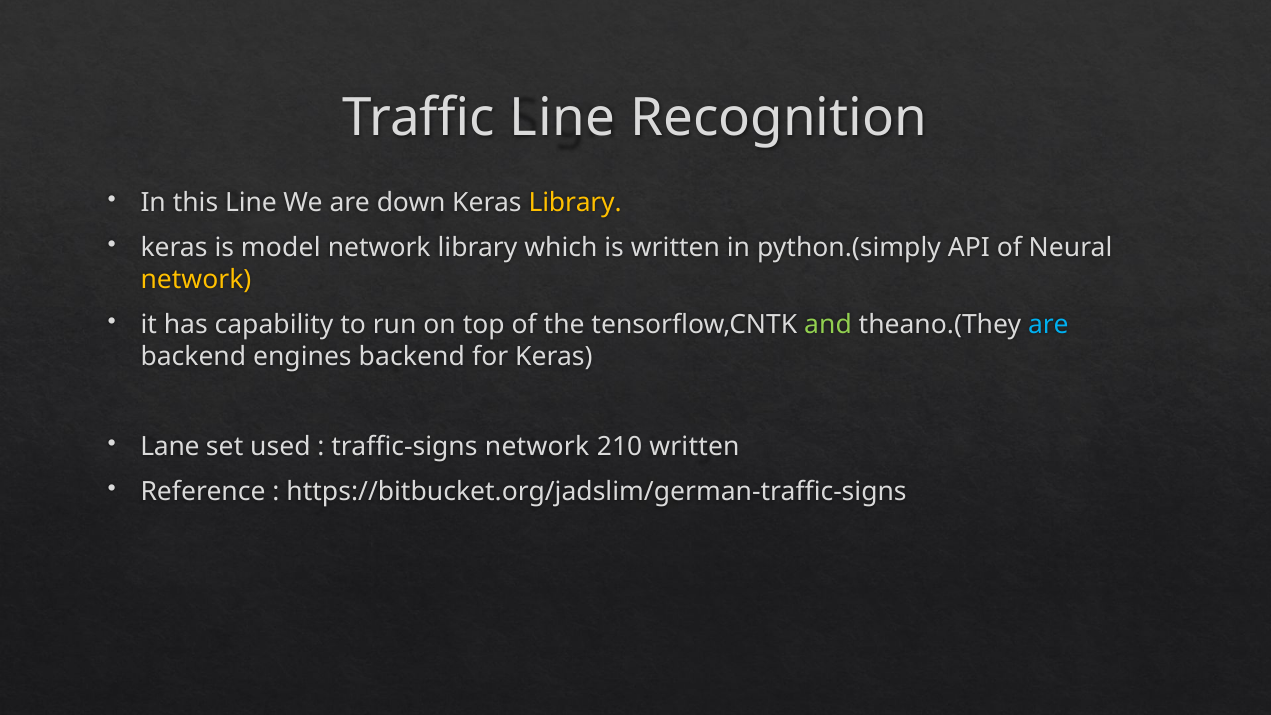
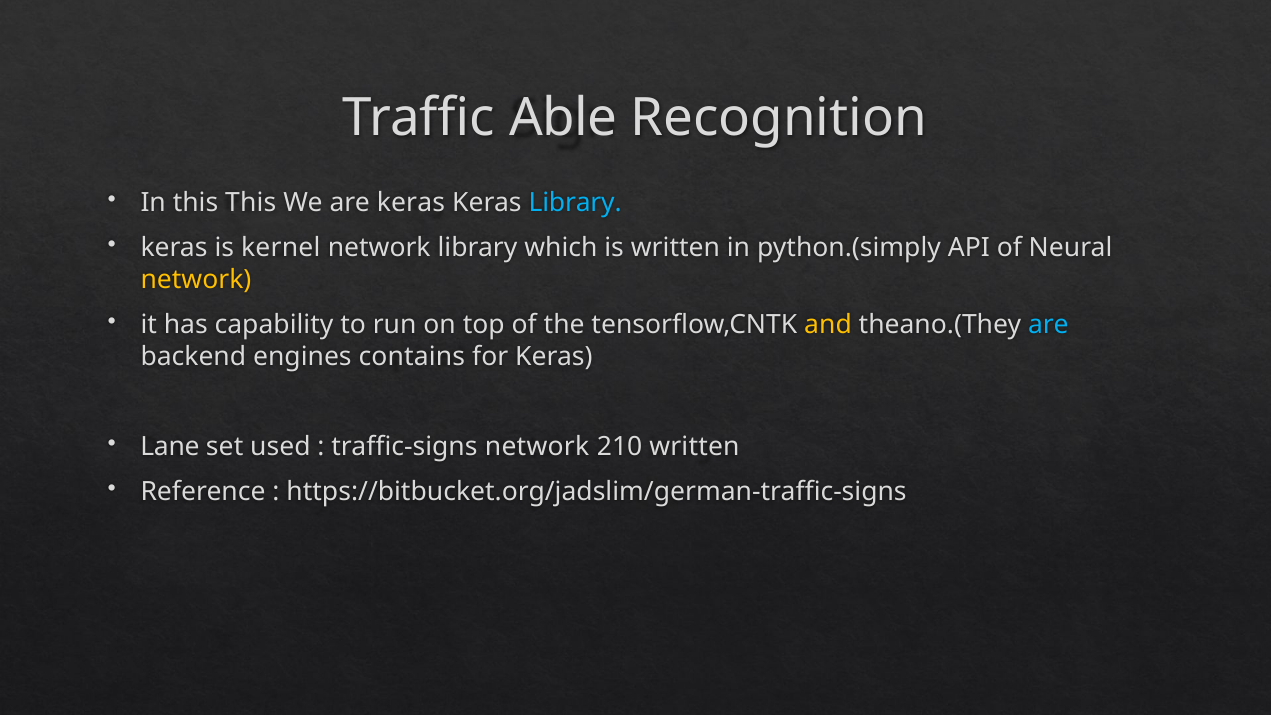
Traffic Line: Line -> Able
this Line: Line -> This
are down: down -> keras
Library at (575, 203) colour: yellow -> light blue
model: model -> kernel
and colour: light green -> yellow
engines backend: backend -> contains
